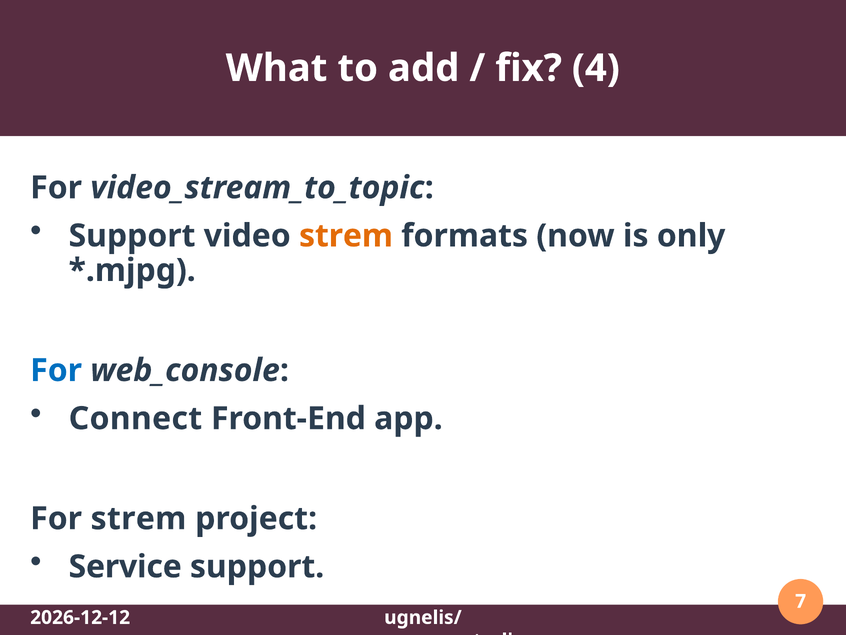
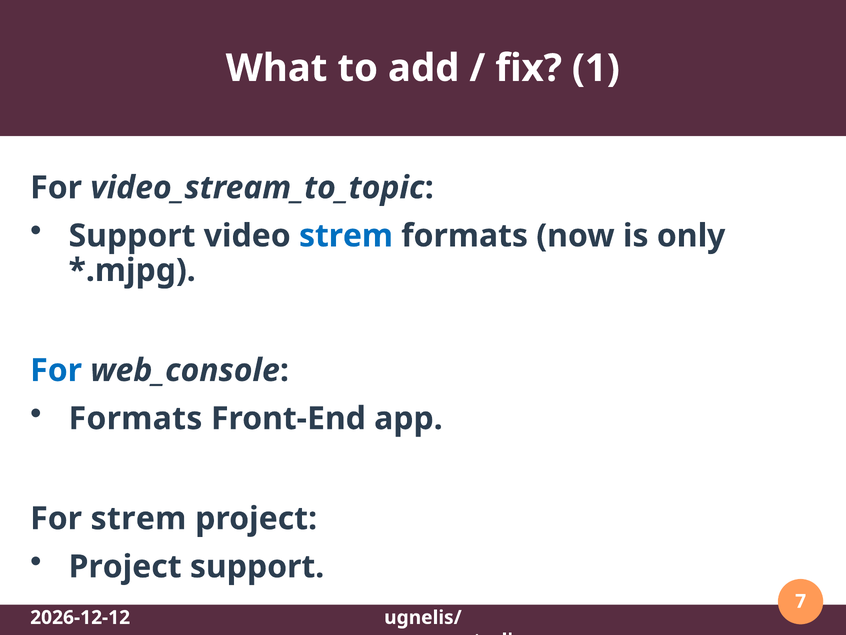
4: 4 -> 1
strem at (346, 236) colour: orange -> blue
Connect at (135, 419): Connect -> Formats
Service at (125, 567): Service -> Project
